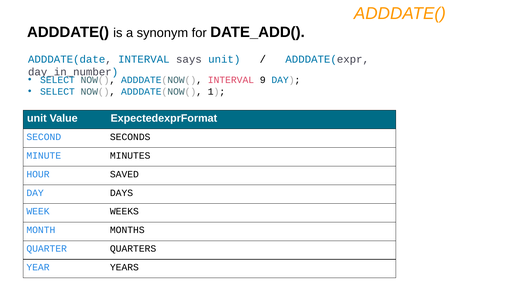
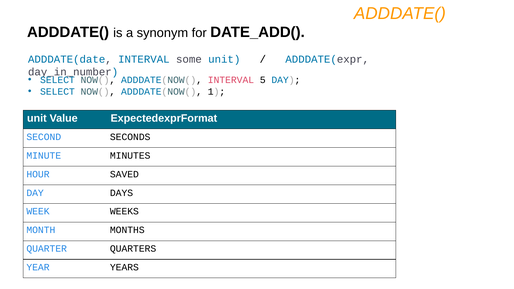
says: says -> some
9: 9 -> 5
